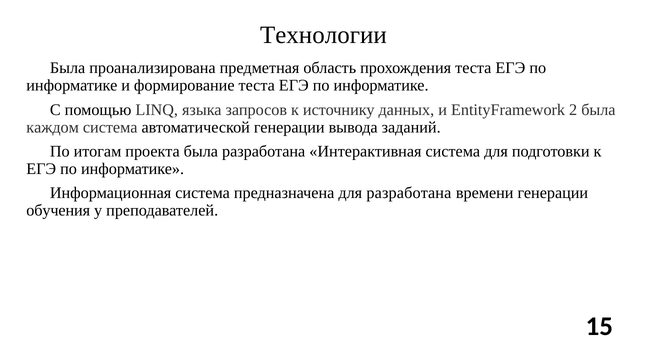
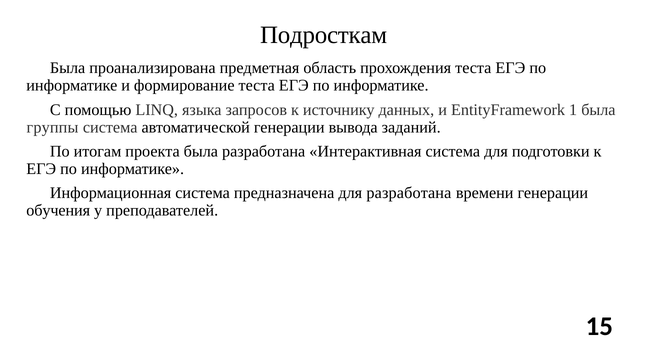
Технологии: Технологии -> Подросткам
2: 2 -> 1
каждом: каждом -> группы
